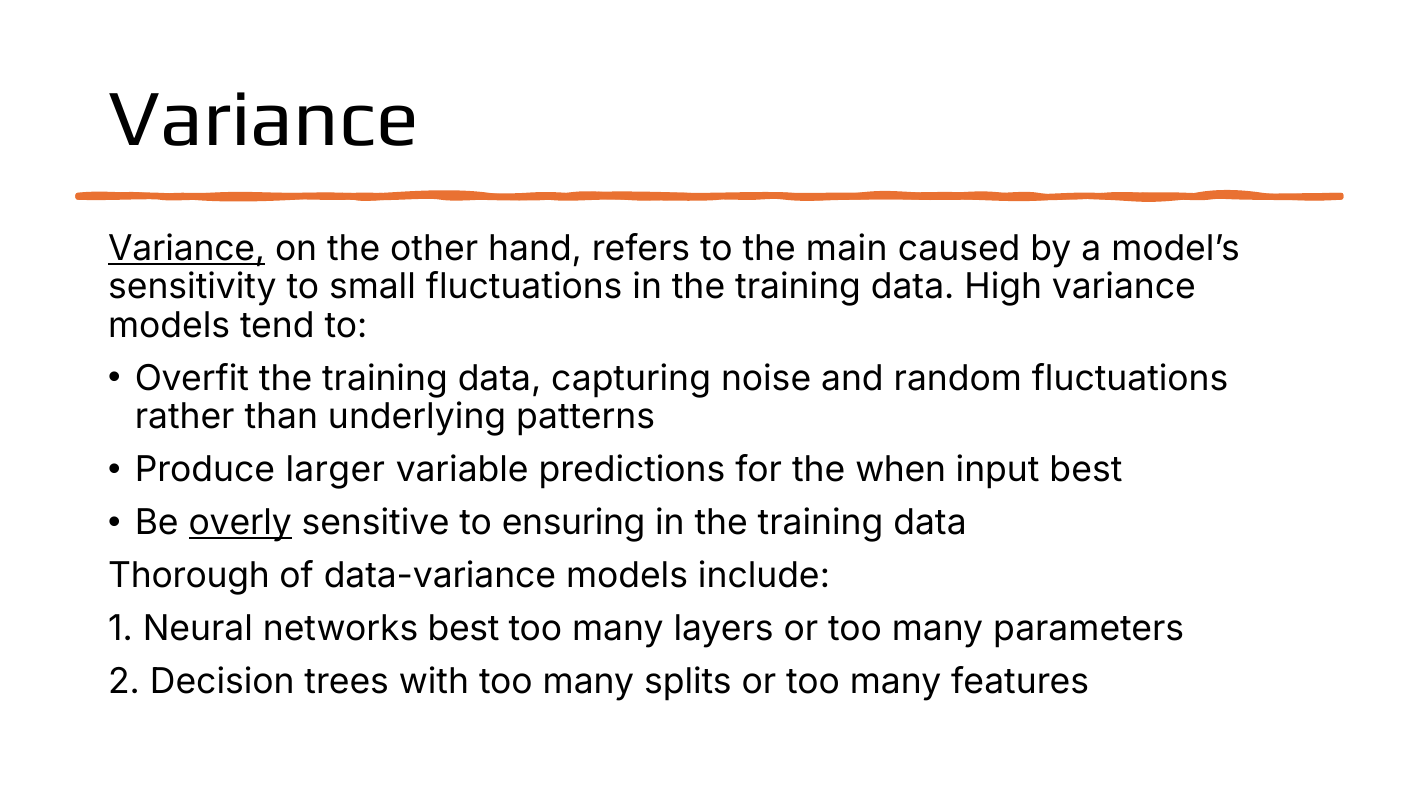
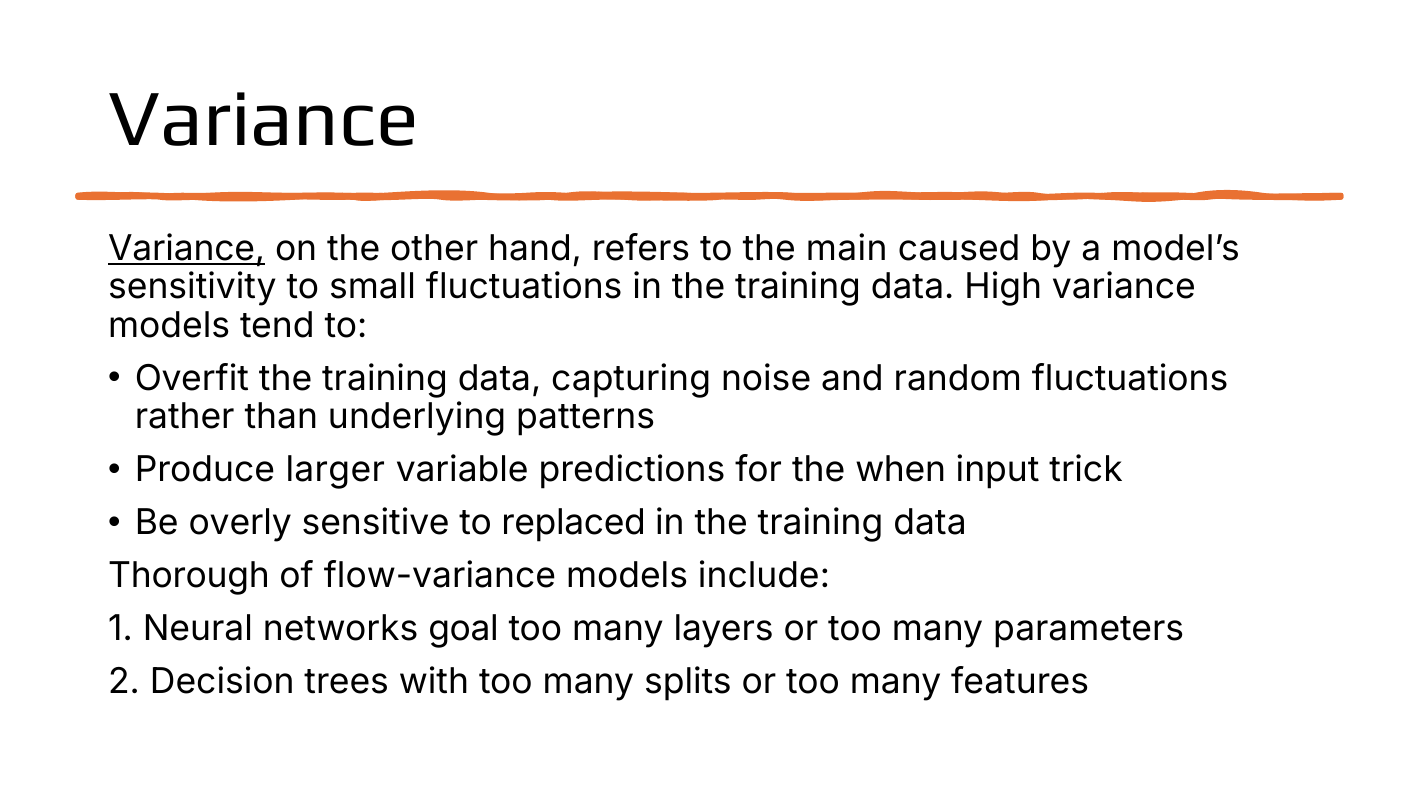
input best: best -> trick
overly underline: present -> none
ensuring: ensuring -> replaced
data-variance: data-variance -> flow-variance
networks best: best -> goal
